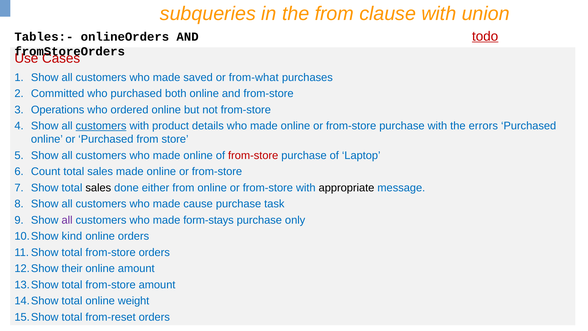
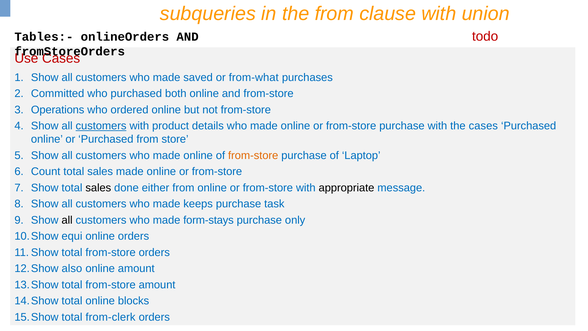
todo underline: present -> none
the errors: errors -> cases
from-store at (253, 155) colour: red -> orange
cause: cause -> keeps
all at (67, 220) colour: purple -> black
kind: kind -> equi
their: their -> also
weight: weight -> blocks
from-reset: from-reset -> from-clerk
